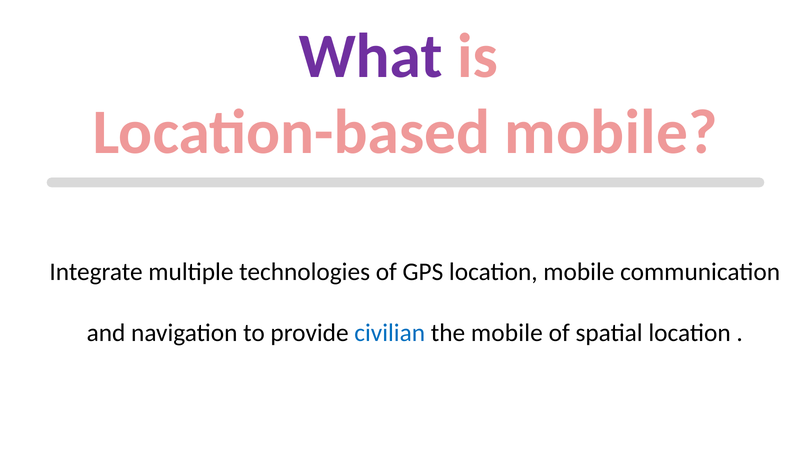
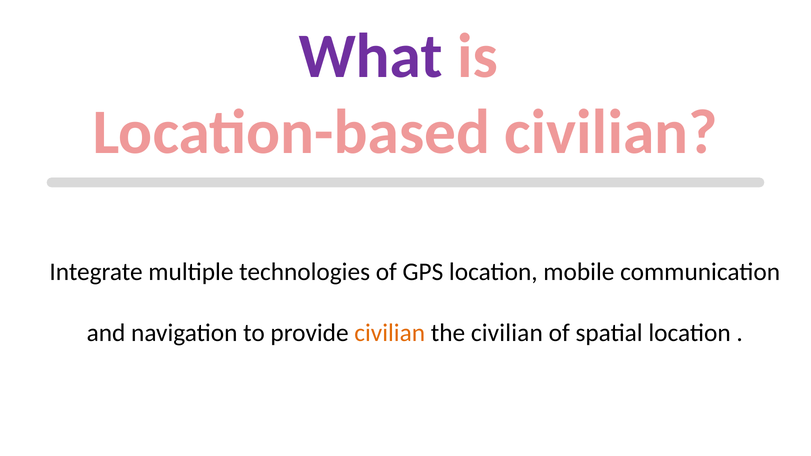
Location-based mobile: mobile -> civilian
civilian at (390, 333) colour: blue -> orange
the mobile: mobile -> civilian
